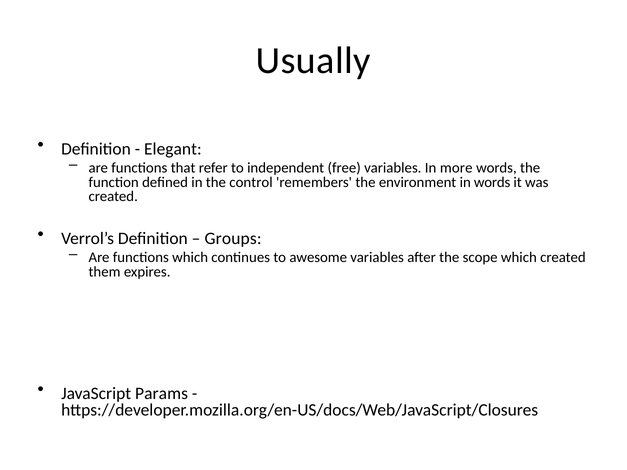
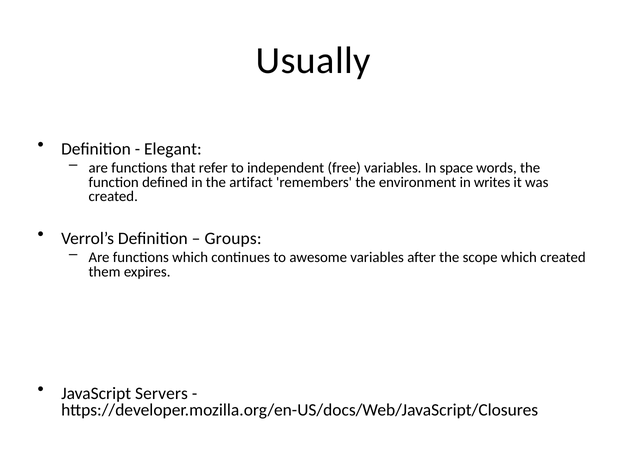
more: more -> space
control: control -> artifact
in words: words -> writes
Params: Params -> Servers
